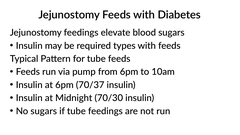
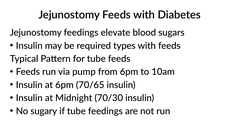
70/37: 70/37 -> 70/65
No sugars: sugars -> sugary
